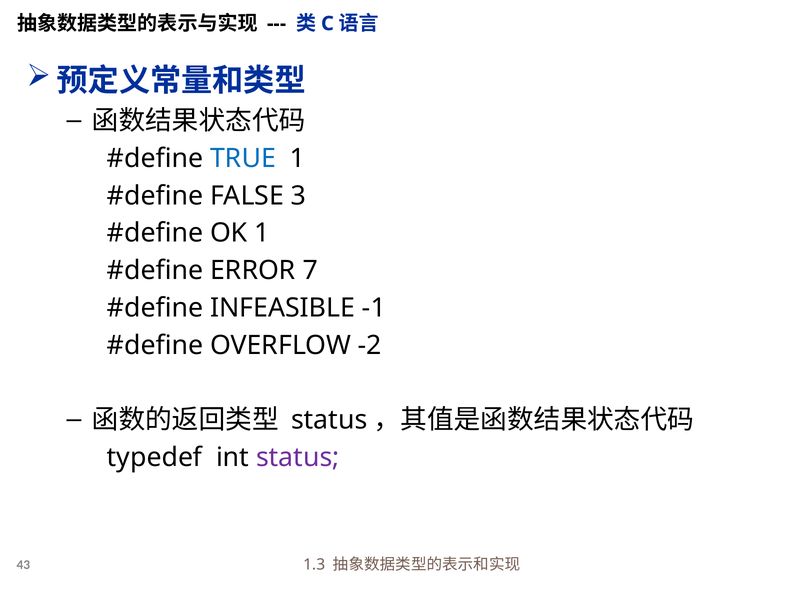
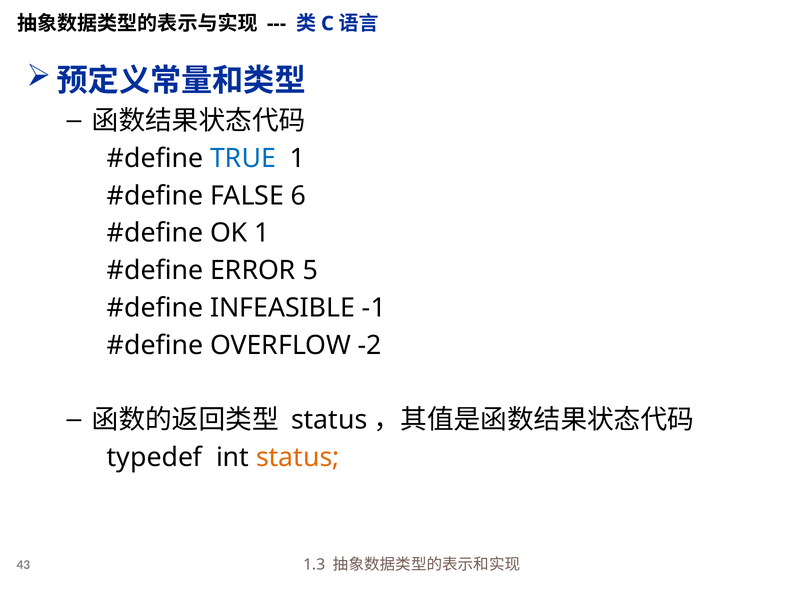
3: 3 -> 6
7: 7 -> 5
status at (298, 457) colour: purple -> orange
